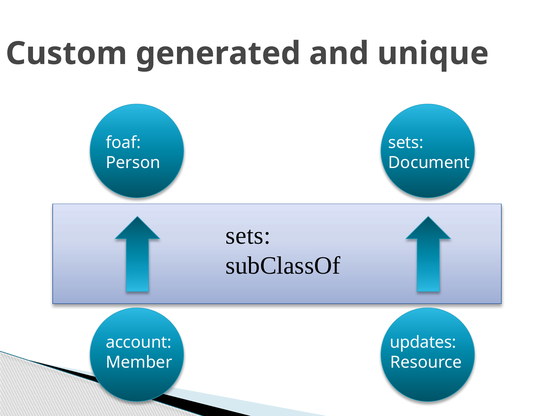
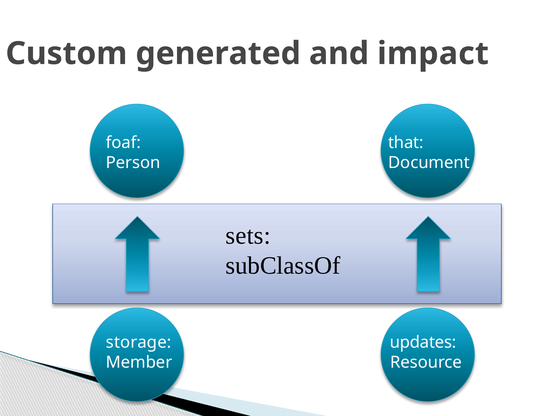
unique: unique -> impact
sets at (406, 142): sets -> that
account: account -> storage
